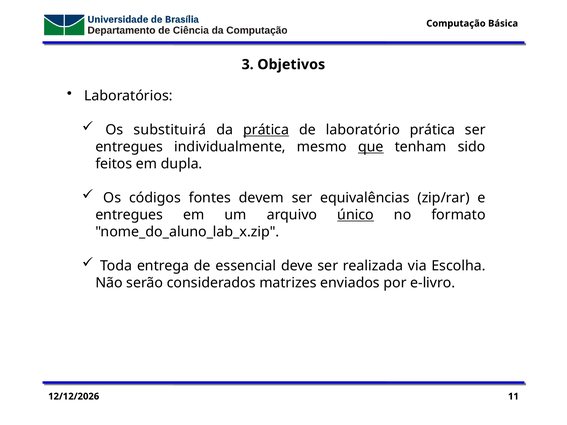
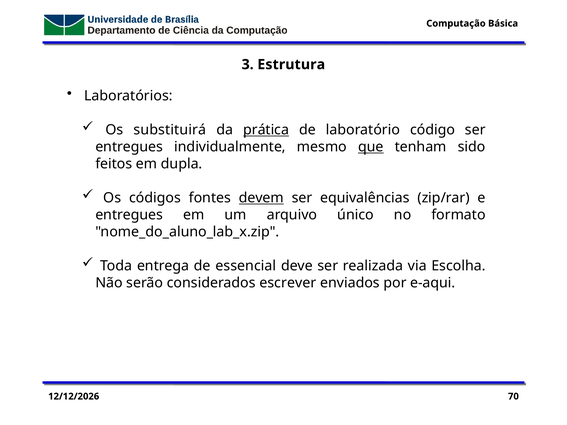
Objetivos: Objetivos -> Estrutura
laboratório prática: prática -> código
devem underline: none -> present
único underline: present -> none
matrizes: matrizes -> escrever
e-livro: e-livro -> e-aqui
11: 11 -> 70
